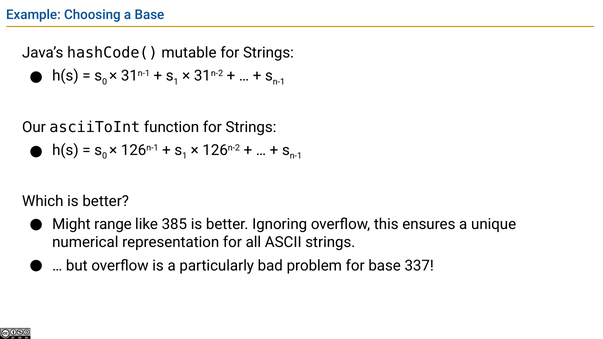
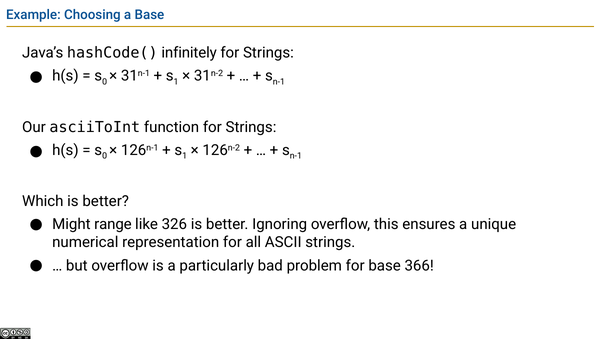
mutable: mutable -> infinitely
385: 385 -> 326
337: 337 -> 366
